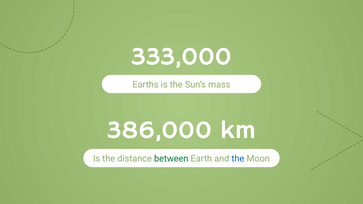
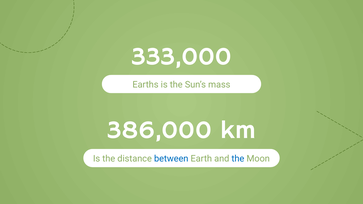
between colour: green -> blue
